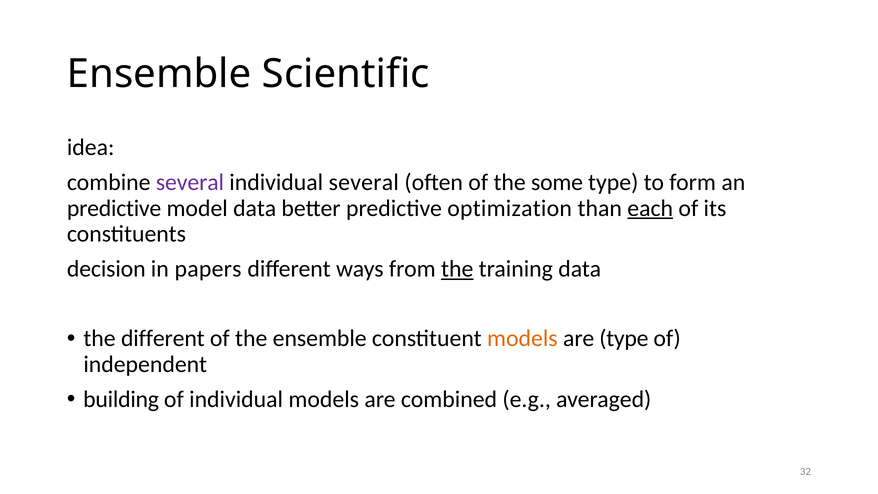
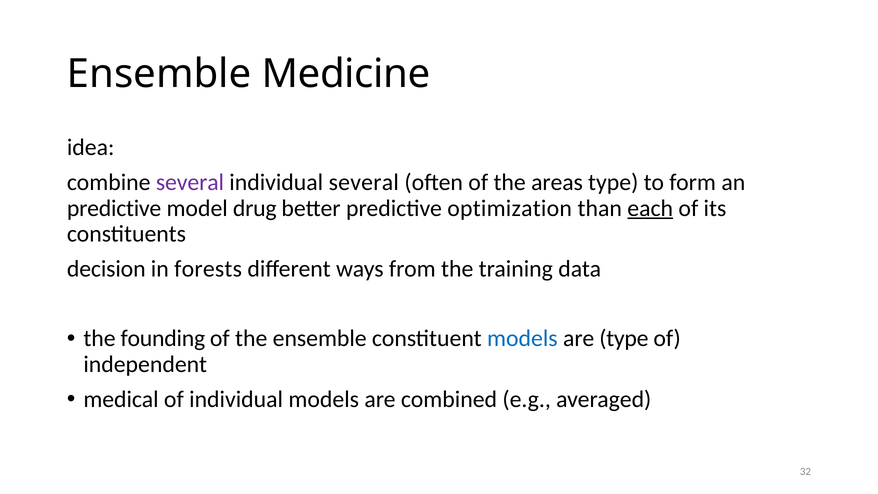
Scientific: Scientific -> Medicine
some: some -> areas
model data: data -> drug
papers: papers -> forests
the at (457, 269) underline: present -> none
the different: different -> founding
models at (522, 339) colour: orange -> blue
building: building -> medical
